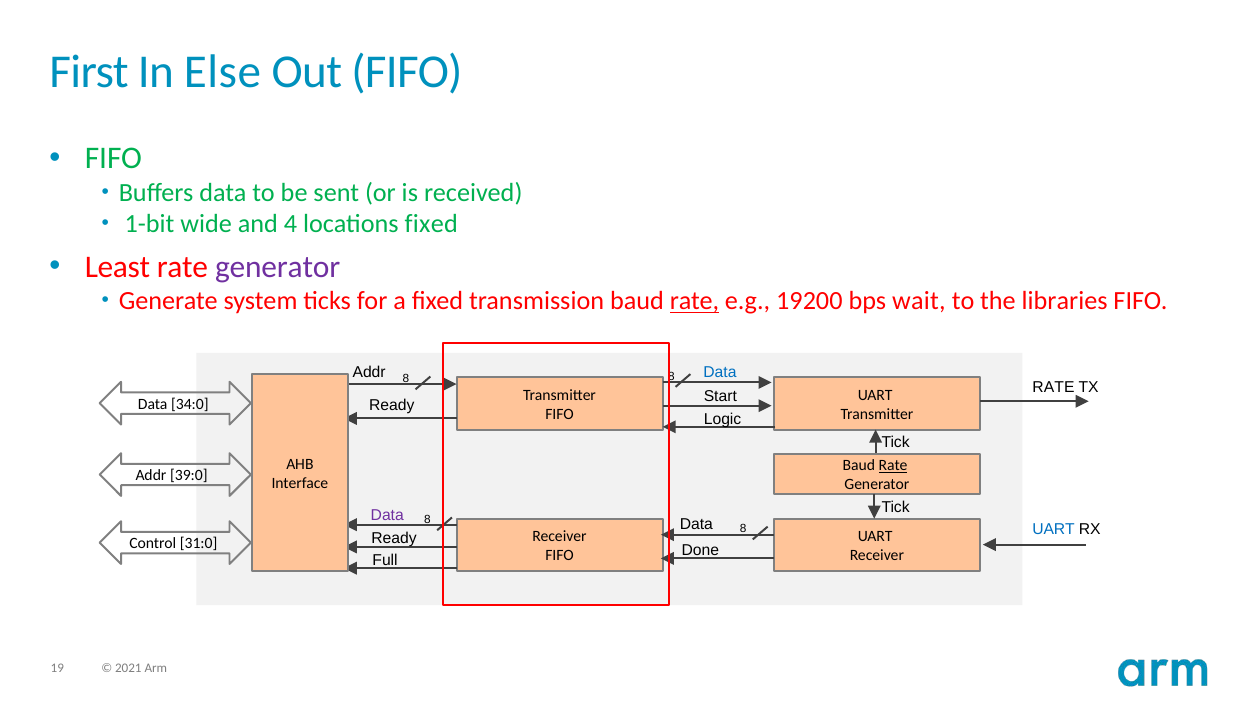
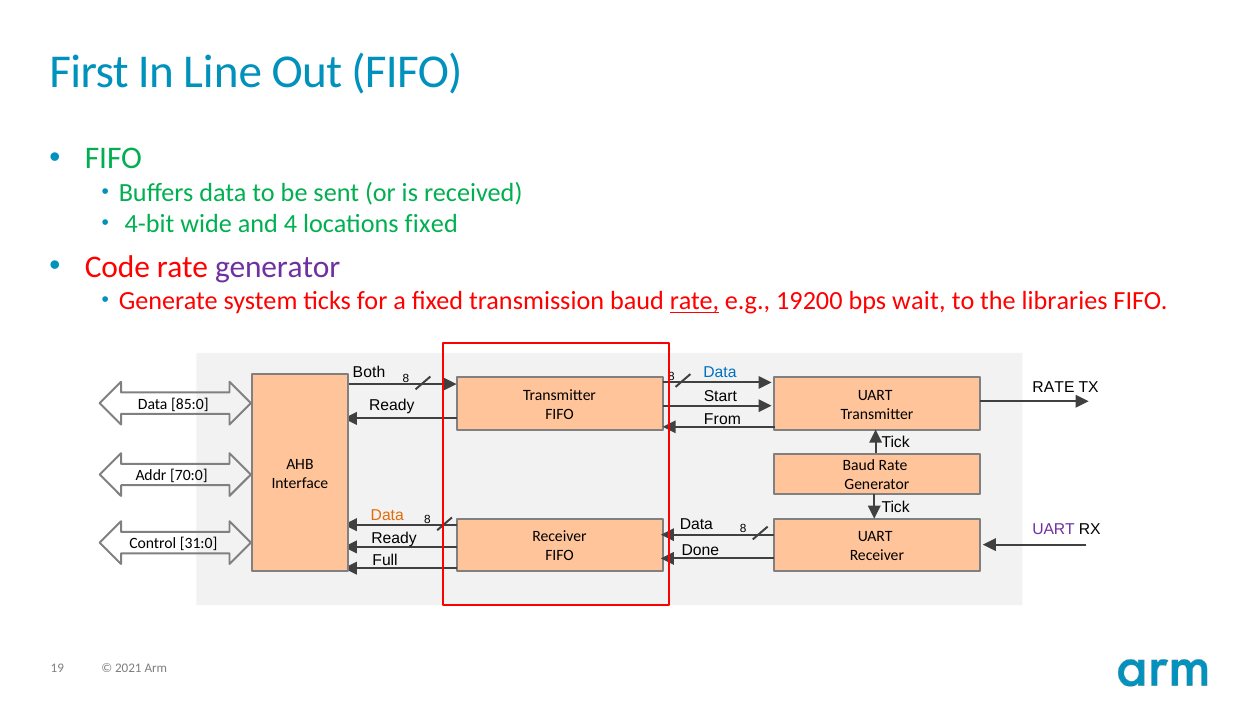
Else: Else -> Line
1-bit: 1-bit -> 4-bit
Least: Least -> Code
Addr at (369, 373): Addr -> Both
34:0: 34:0 -> 85:0
Logic: Logic -> From
Rate at (893, 466) underline: present -> none
39:0: 39:0 -> 70:0
Data at (387, 515) colour: purple -> orange
UART at (1054, 529) colour: blue -> purple
